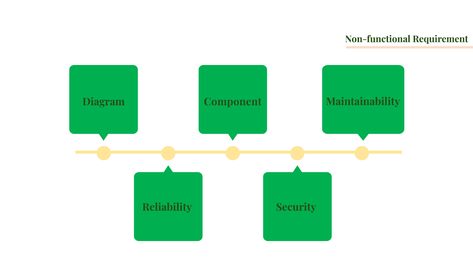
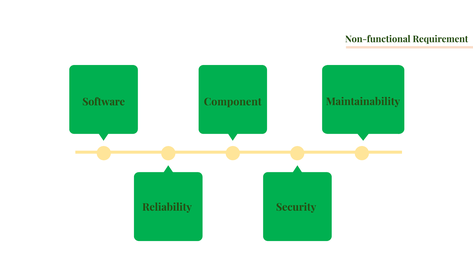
Diagram: Diagram -> Software
